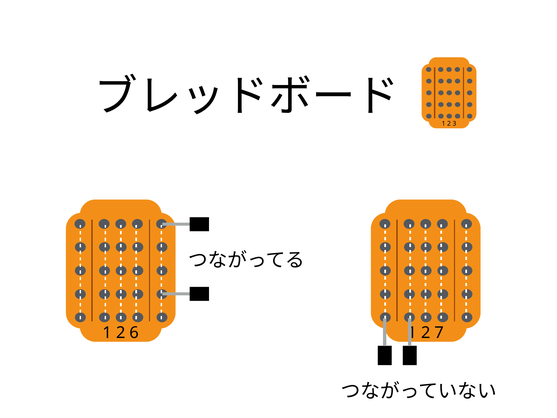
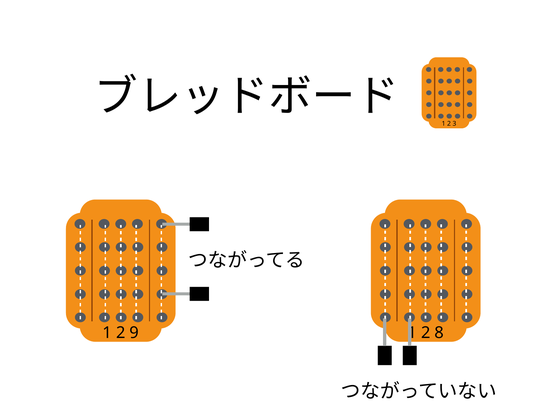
6: 6 -> 9
7: 7 -> 8
